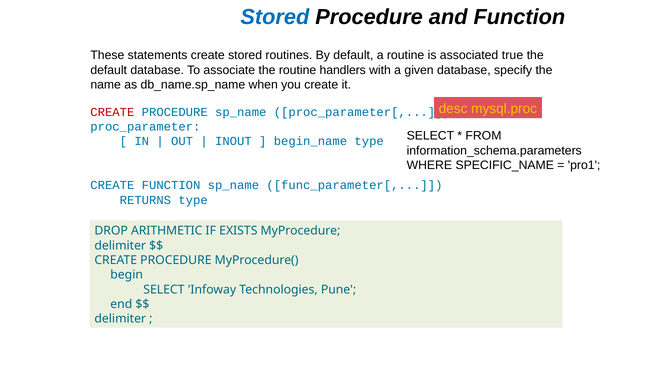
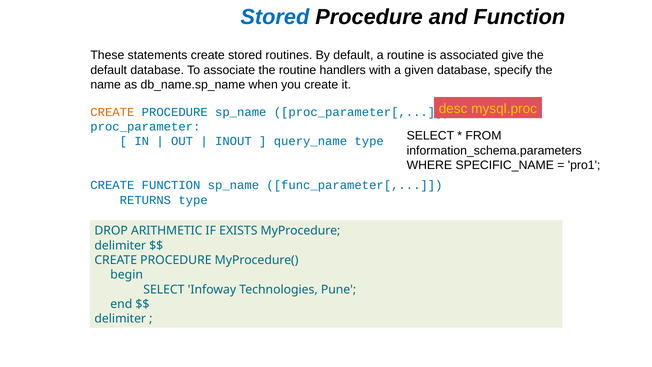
true: true -> give
CREATE at (112, 112) colour: red -> orange
begin_name: begin_name -> query_name
